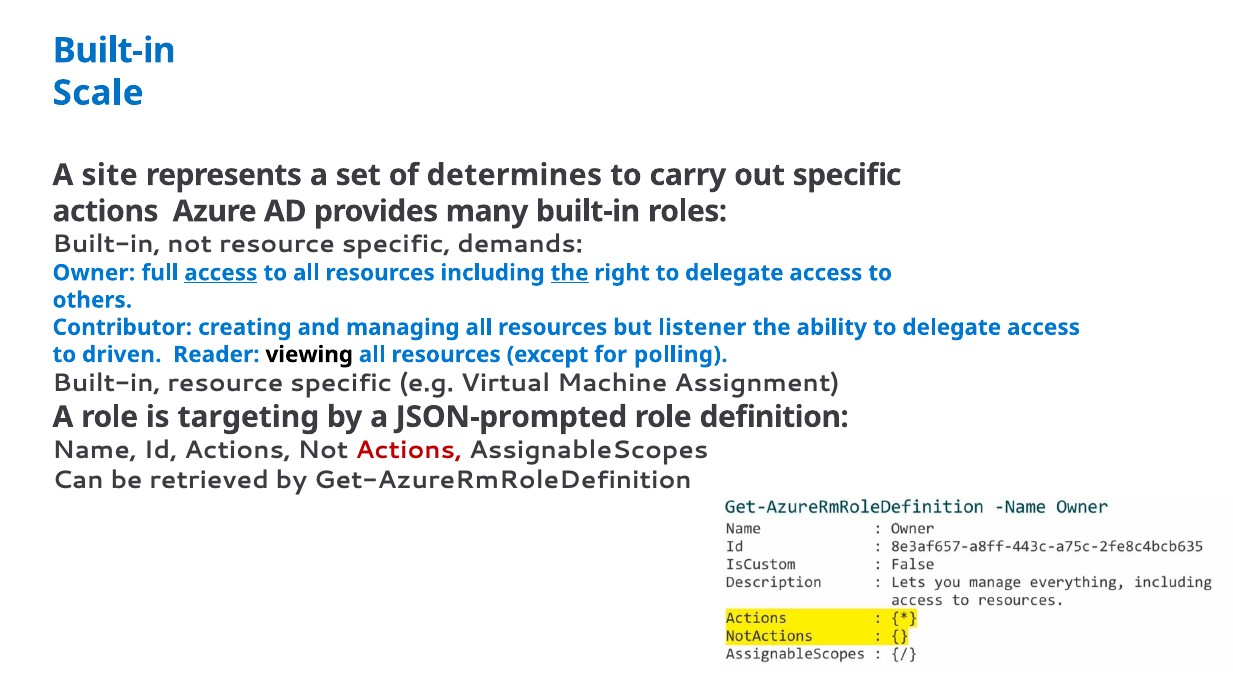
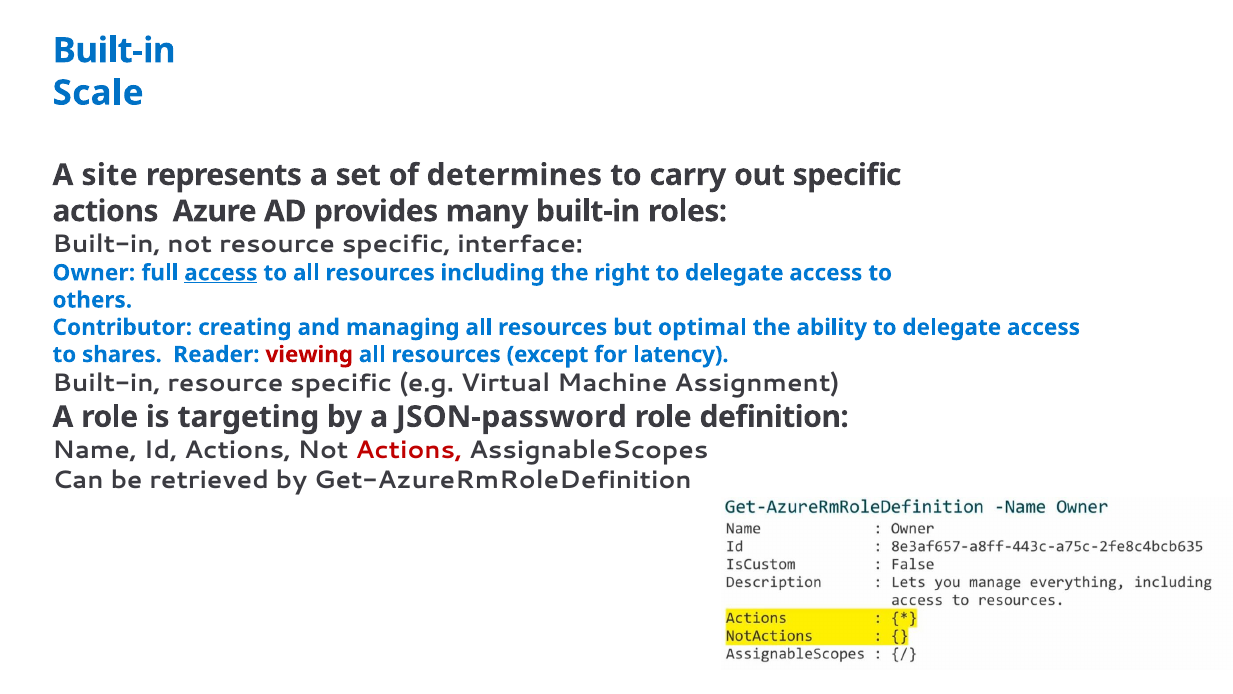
demands: demands -> interface
the at (570, 273) underline: present -> none
listener: listener -> optimal
driven: driven -> shares
viewing colour: black -> red
polling: polling -> latency
JSON-prompted: JSON-prompted -> JSON-password
